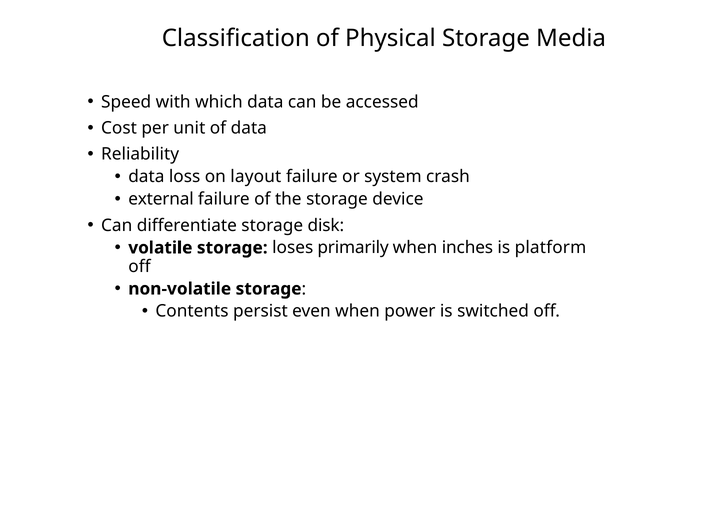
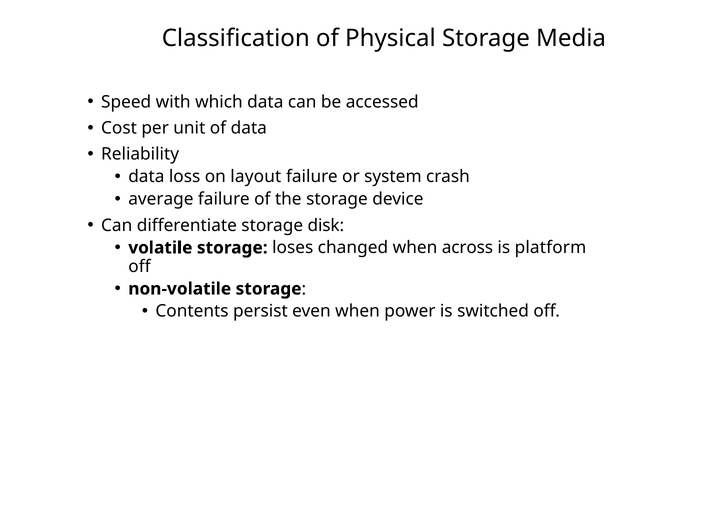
external: external -> average
primarily: primarily -> changed
inches: inches -> across
